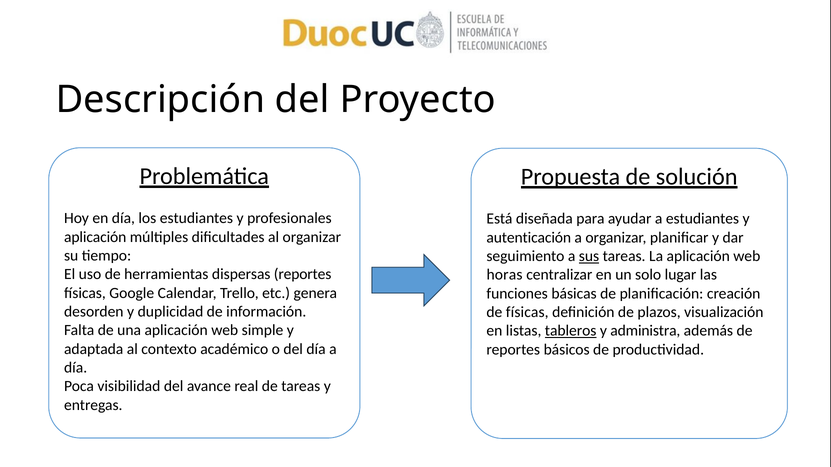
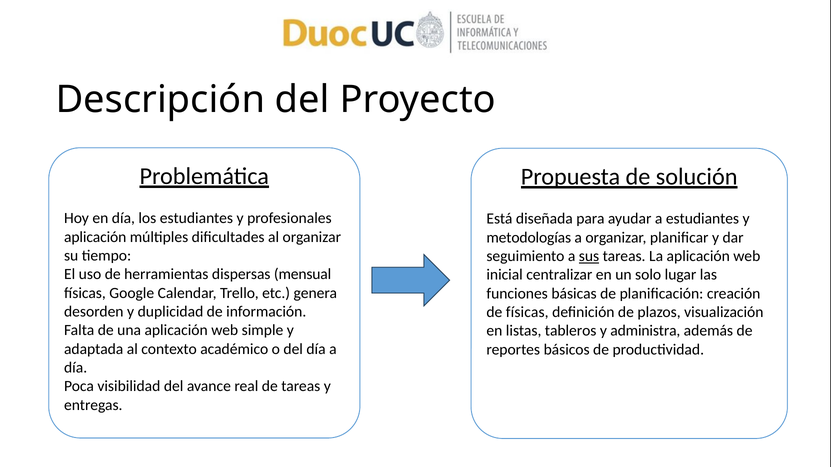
autenticación: autenticación -> metodologías
dispersas reportes: reportes -> mensual
horas: horas -> inicial
tableros underline: present -> none
